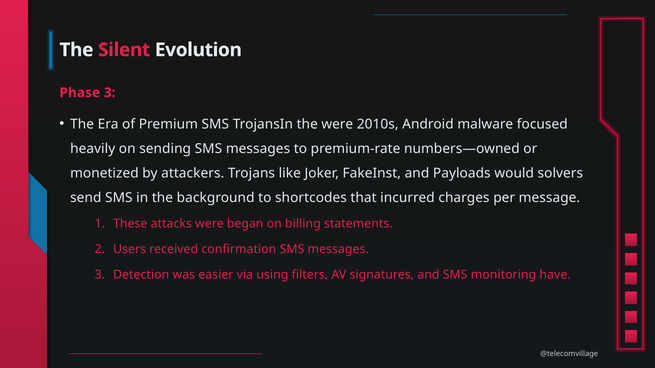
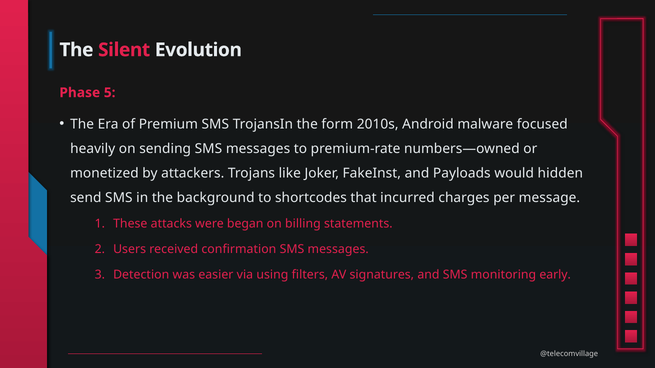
Phase 3: 3 -> 5
the were: were -> form
solvers: solvers -> hidden
have: have -> early
